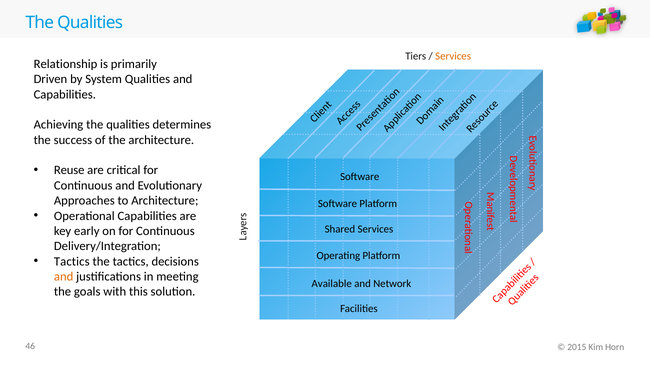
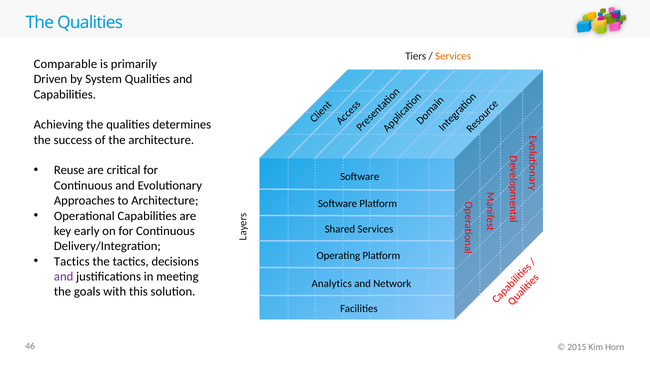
Relationship: Relationship -> Comparable
and at (64, 276) colour: orange -> purple
Available: Available -> Analytics
